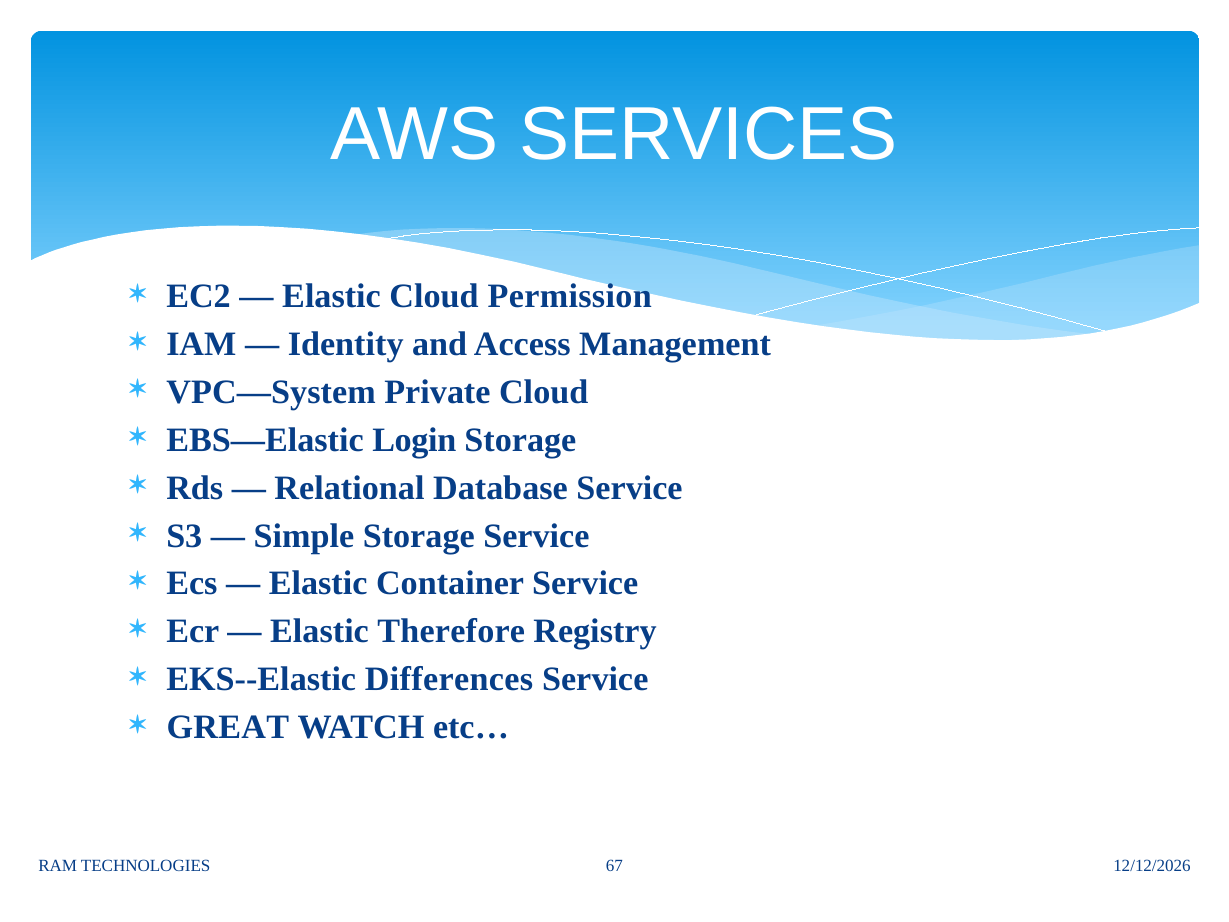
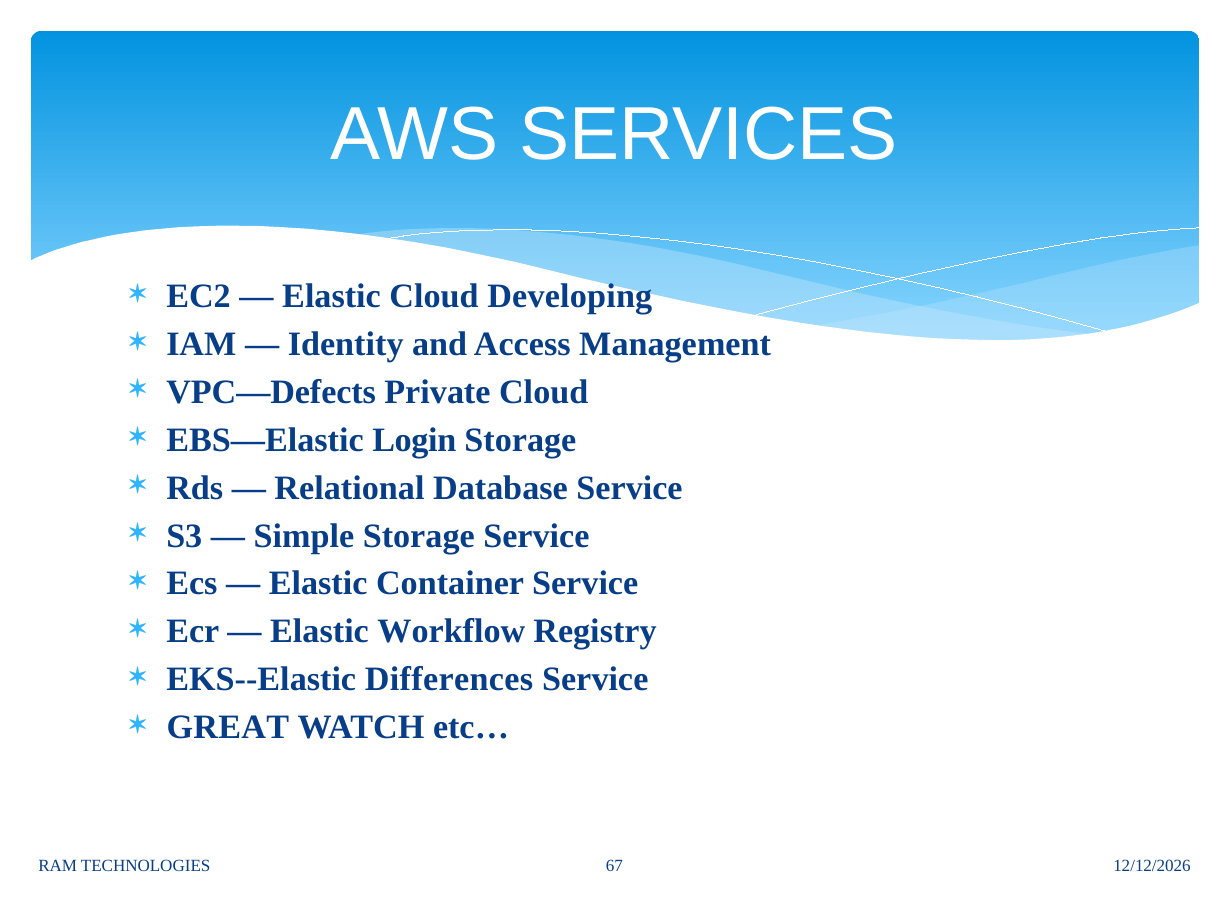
Permission: Permission -> Developing
VPC—System: VPC—System -> VPC—Defects
Therefore: Therefore -> Workflow
